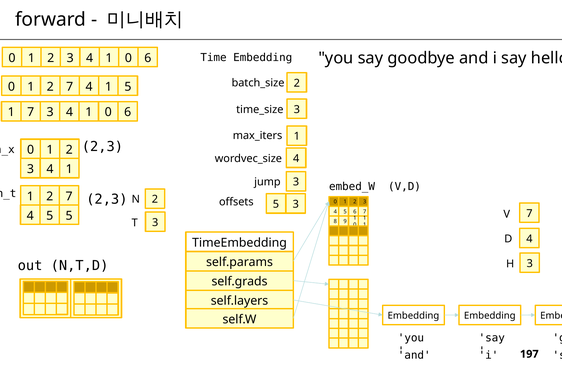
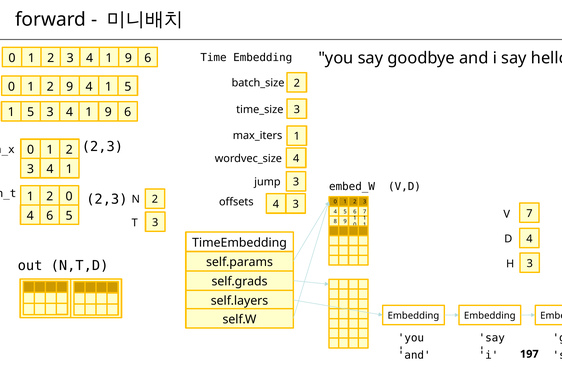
0 at (128, 58): 0 -> 9
0 1 2 7: 7 -> 9
7 at (31, 112): 7 -> 5
0 at (108, 112): 0 -> 9
7 at (69, 196): 7 -> 0
offsets 5: 5 -> 4
5 at (50, 216): 5 -> 6
